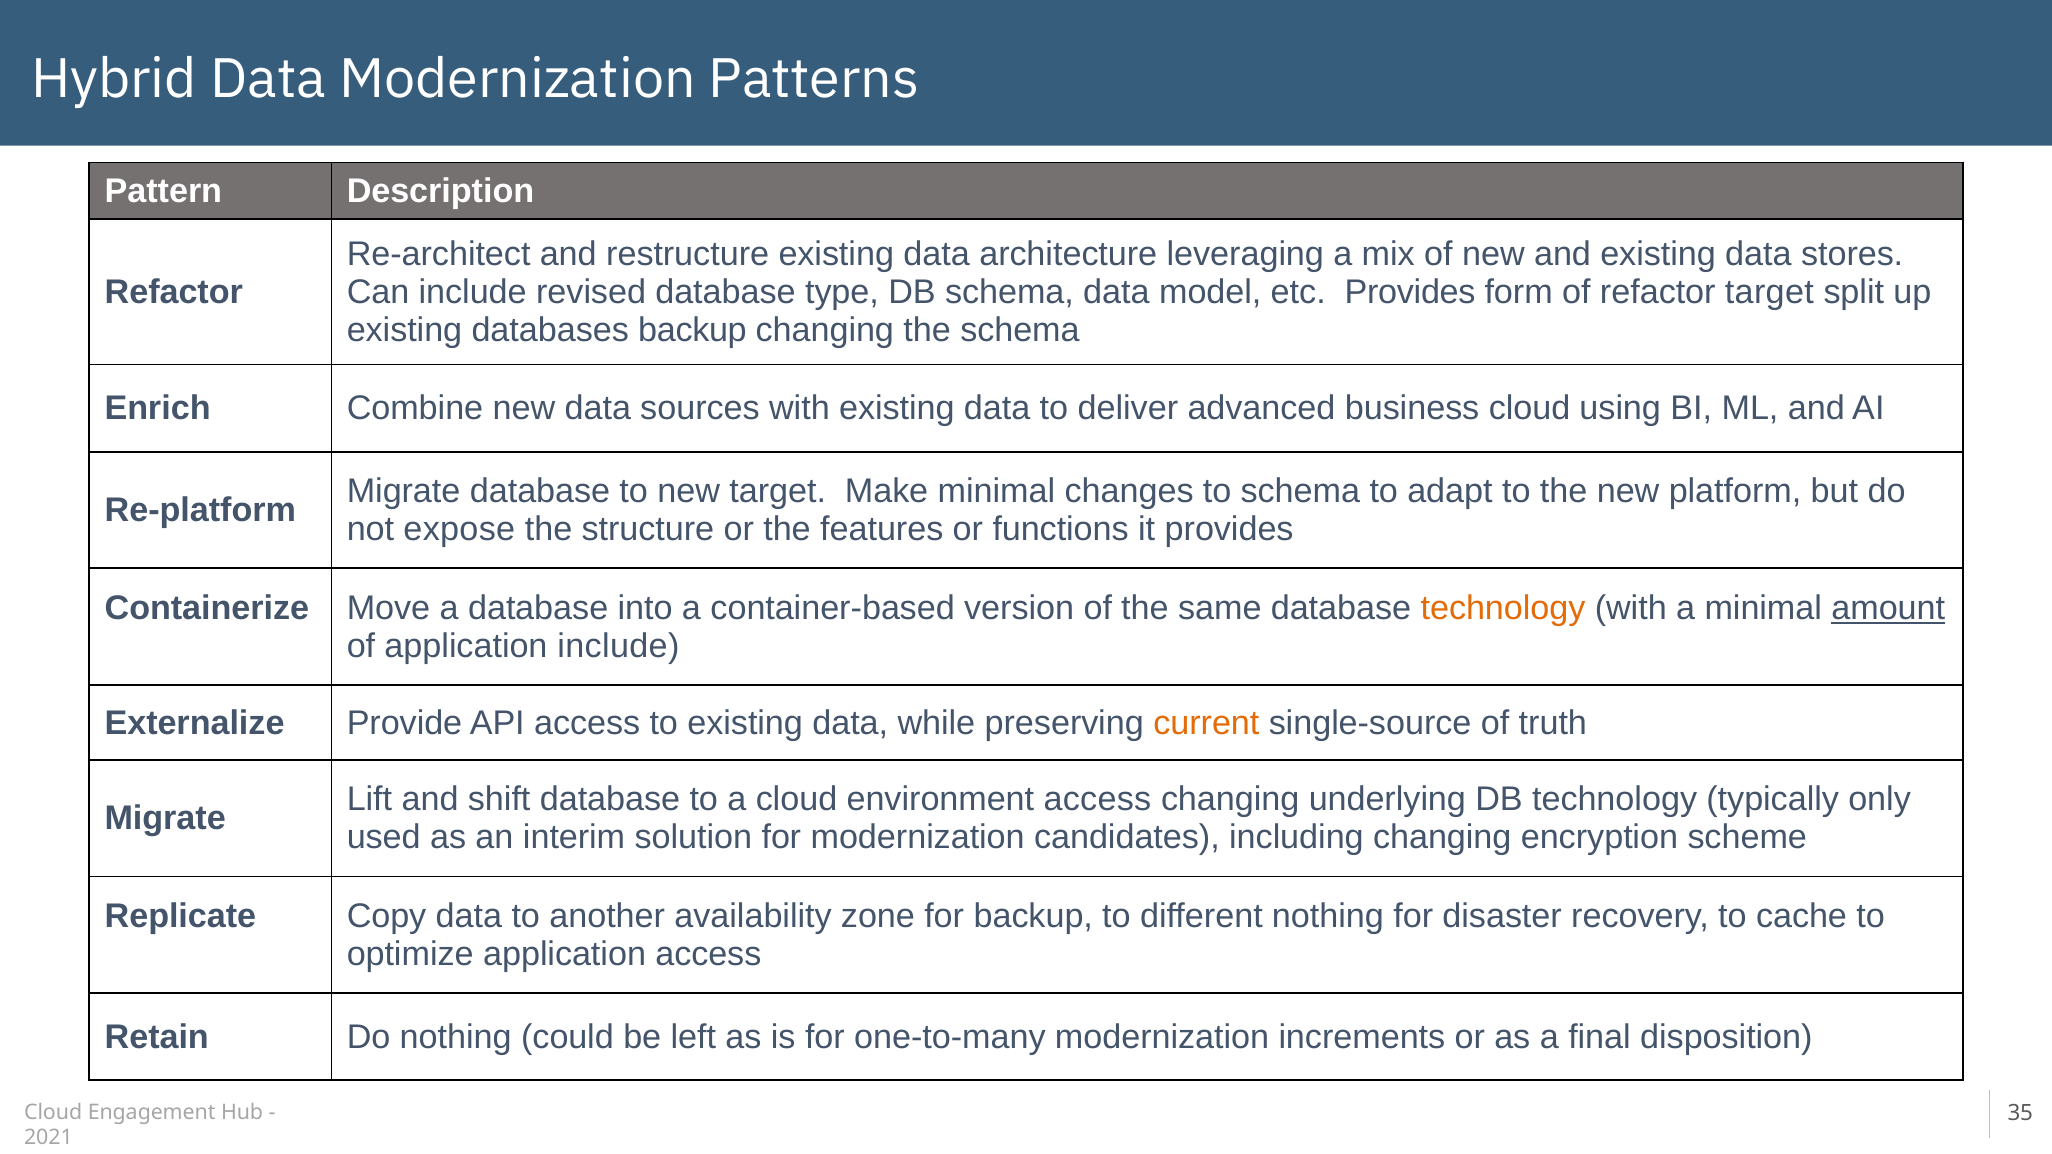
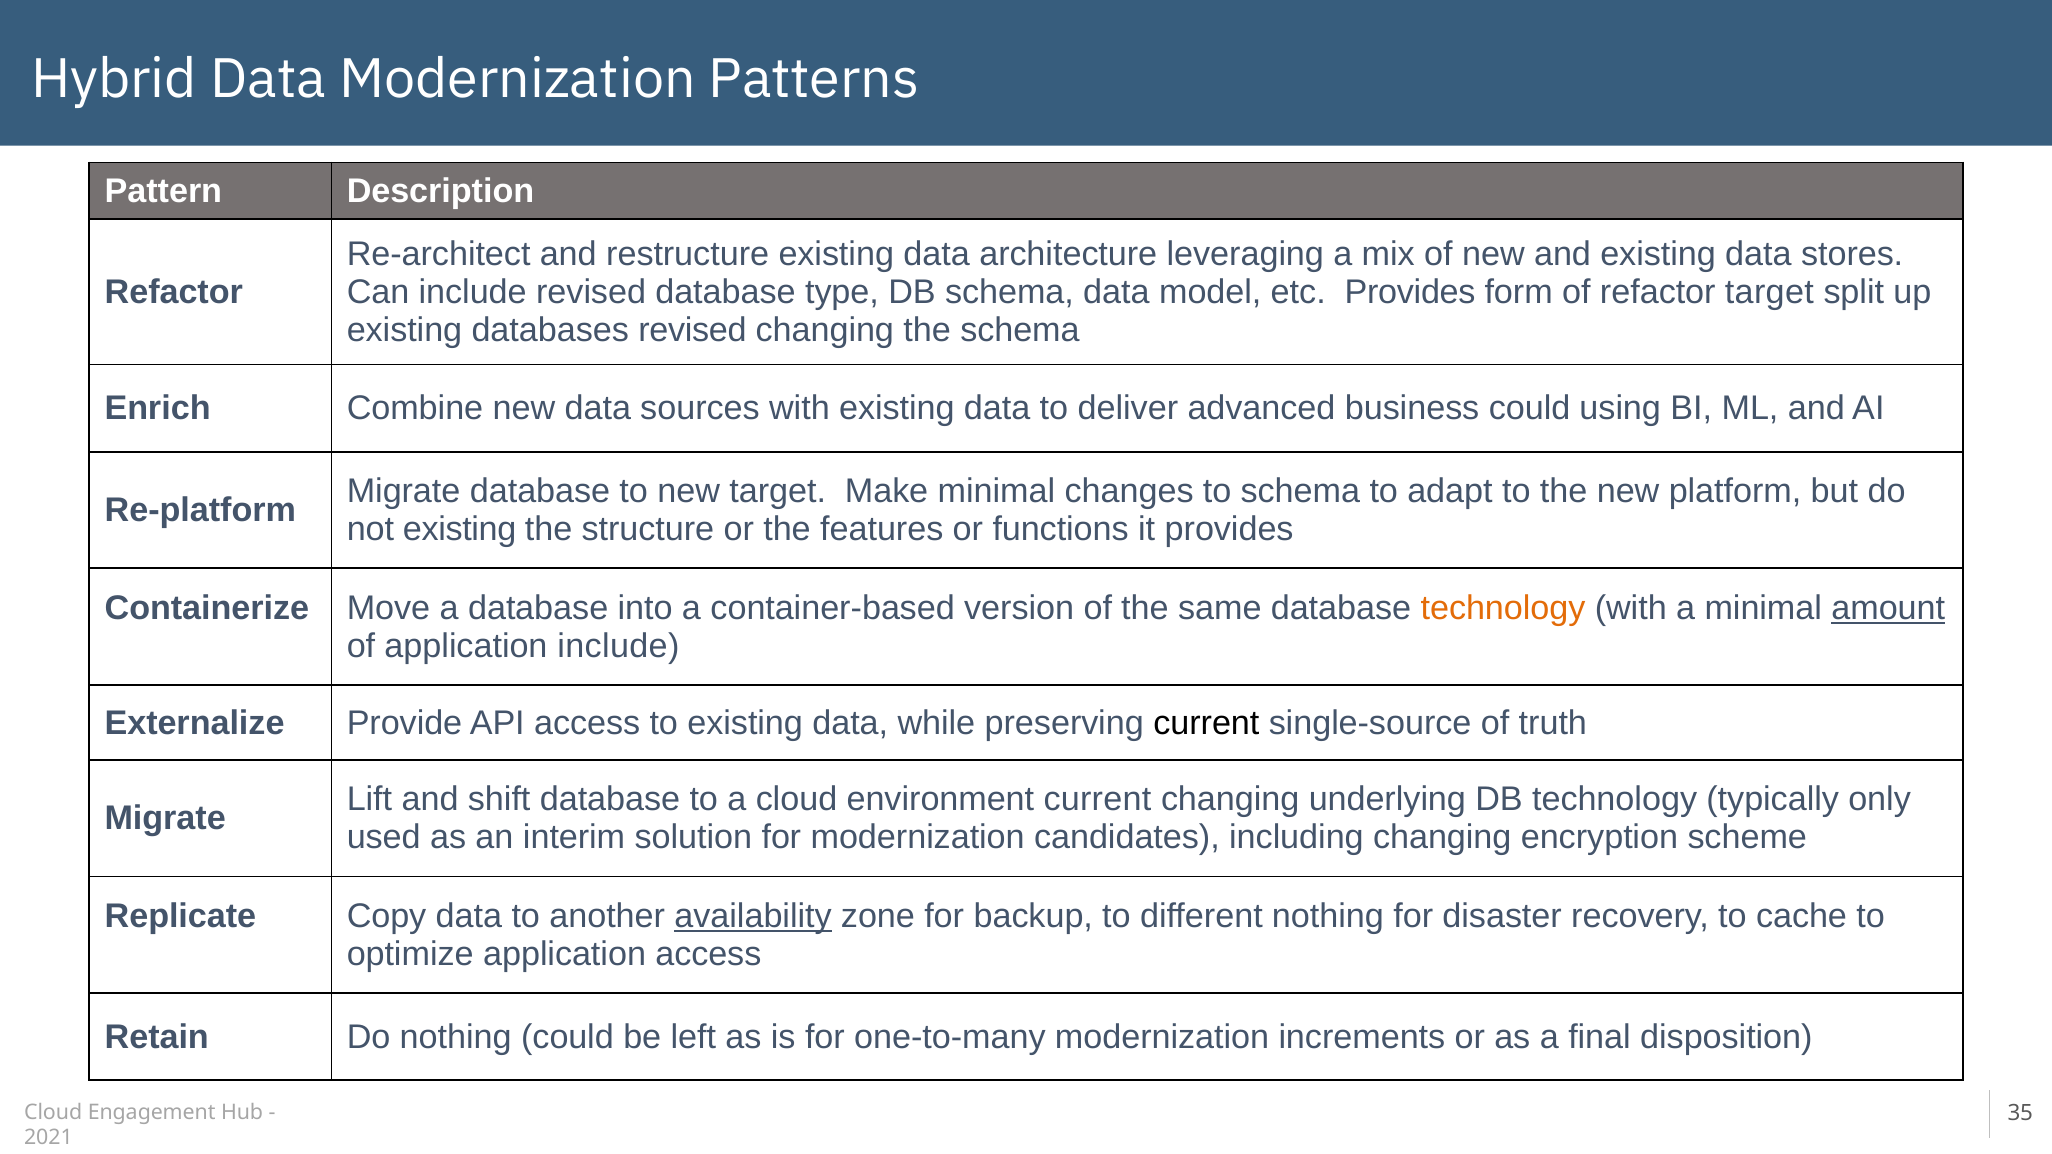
databases backup: backup -> revised
business cloud: cloud -> could
not expose: expose -> existing
current at (1206, 723) colour: orange -> black
environment access: access -> current
availability underline: none -> present
